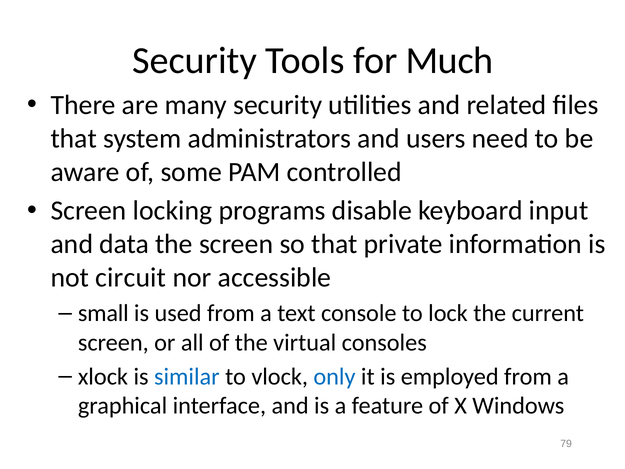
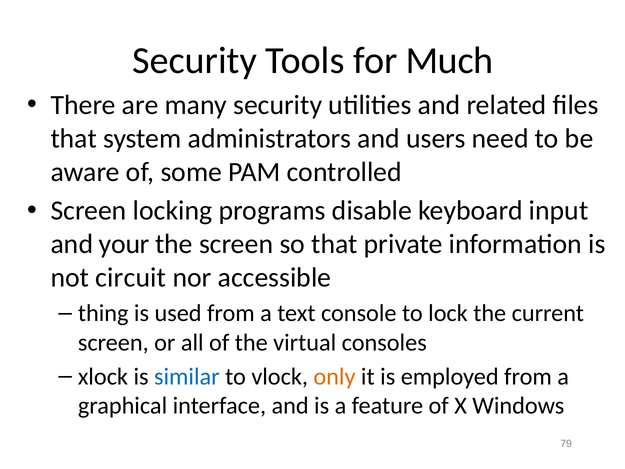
data: data -> your
small: small -> thing
only colour: blue -> orange
